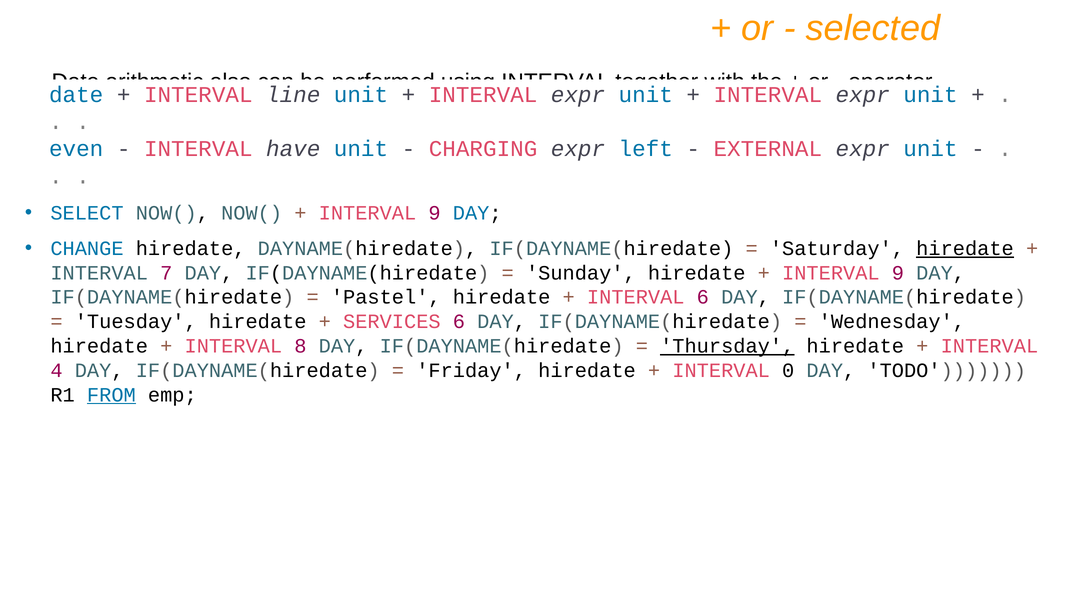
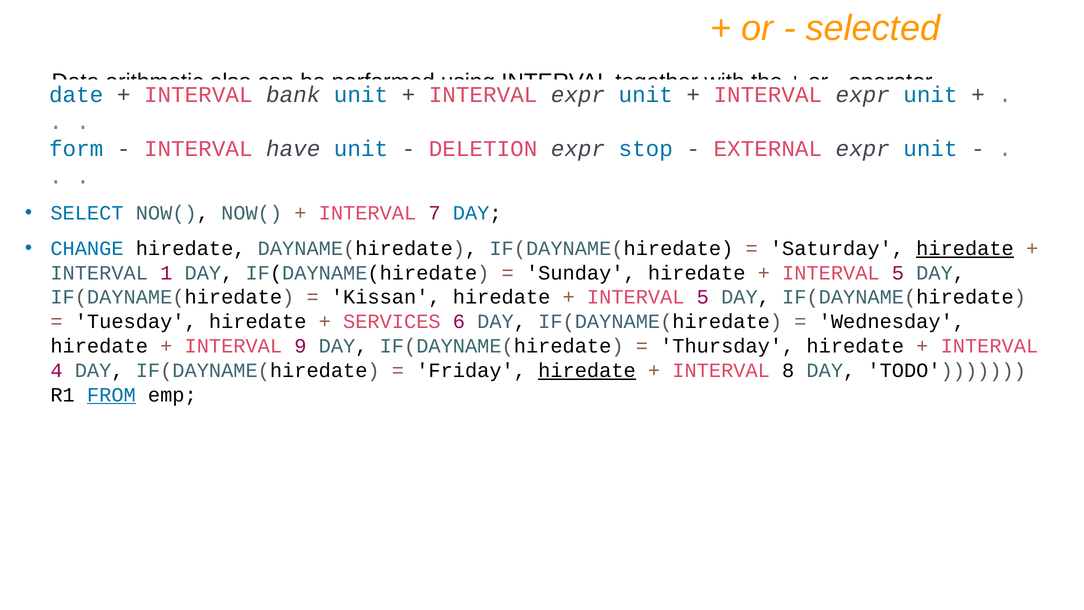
line: line -> bank
even: even -> form
CHARGING: CHARGING -> DELETION
left: left -> stop
9 at (435, 213): 9 -> 7
7: 7 -> 1
9 at (898, 273): 9 -> 5
Pastel: Pastel -> Kissan
6 at (703, 297): 6 -> 5
8: 8 -> 9
Thursday underline: present -> none
hiredate at (587, 370) underline: none -> present
0: 0 -> 8
